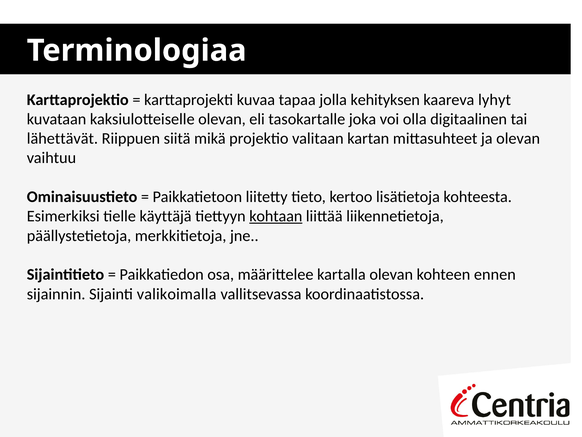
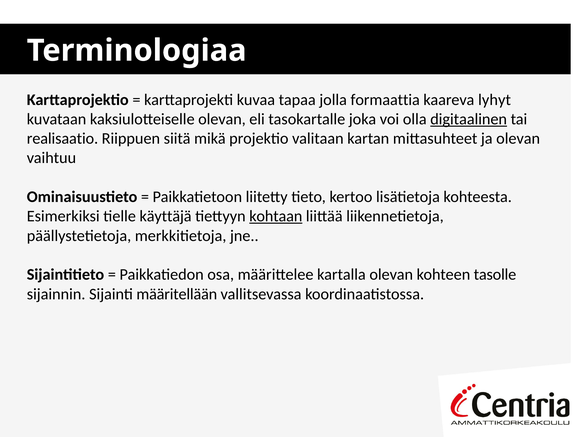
kehityksen: kehityksen -> formaattia
digitaalinen underline: none -> present
lähettävät: lähettävät -> realisaatio
ennen: ennen -> tasolle
valikoimalla: valikoimalla -> määritellään
